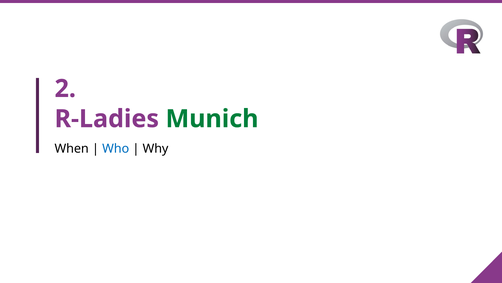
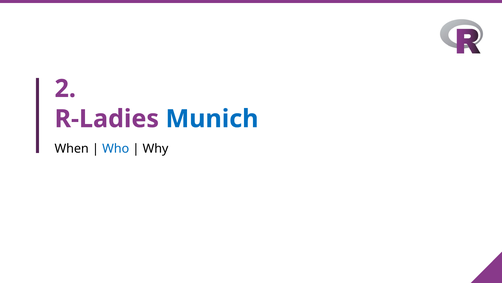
Munich colour: green -> blue
